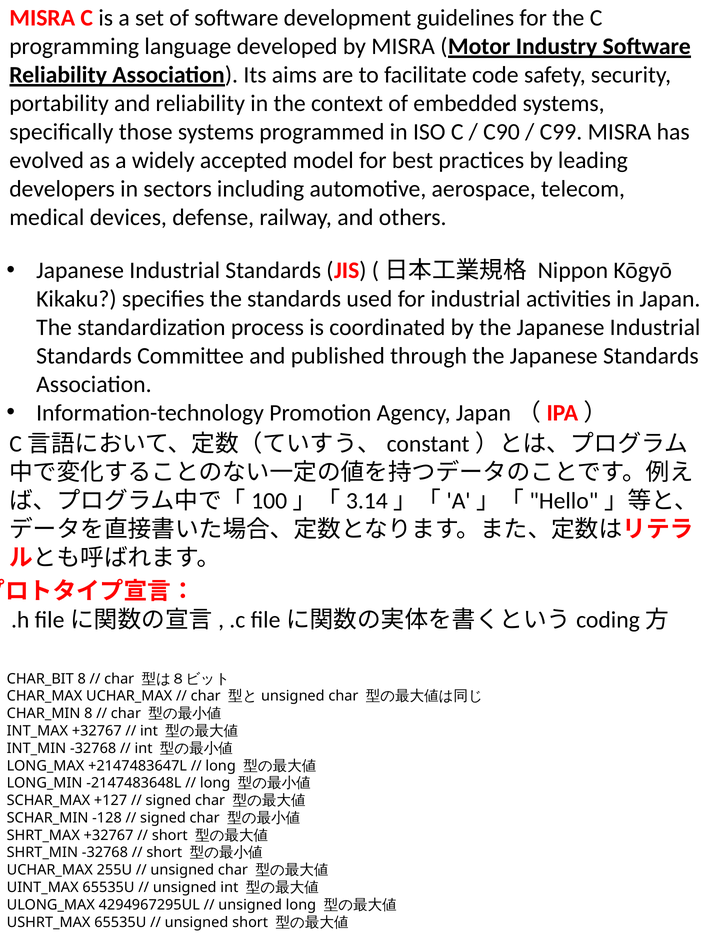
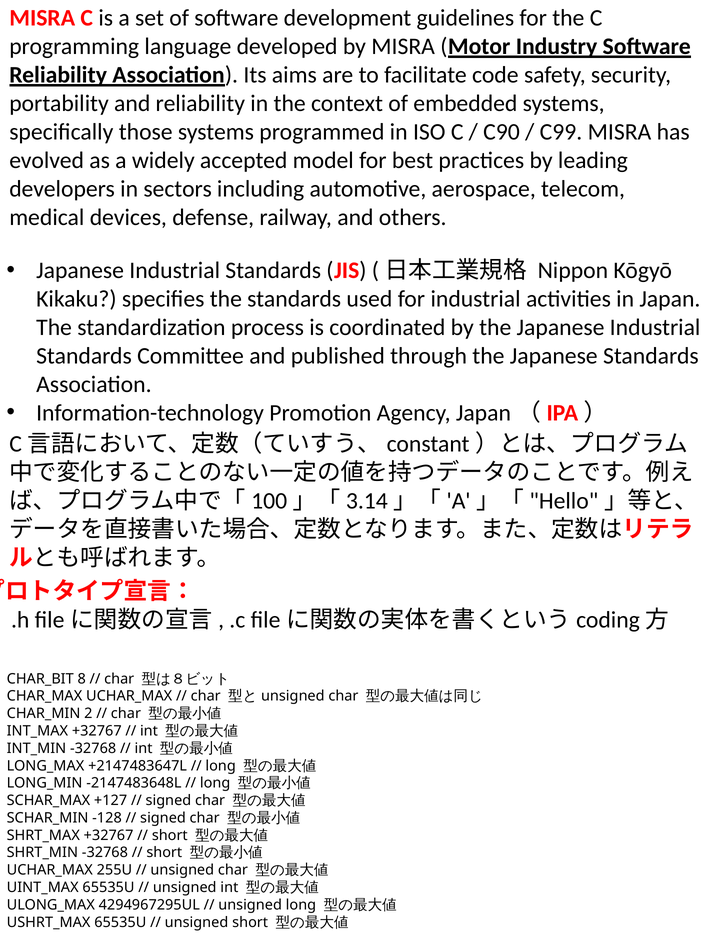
CHAR_MIN 8: 8 -> 2
